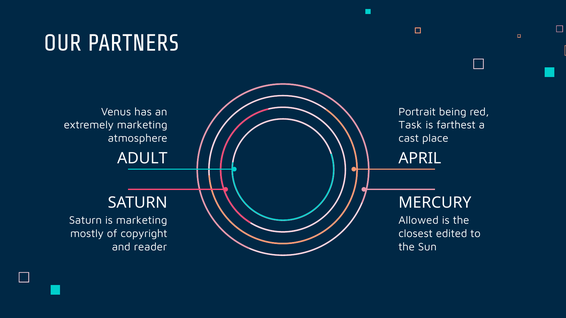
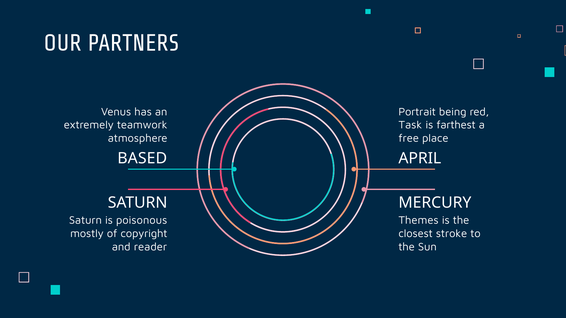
extremely marketing: marketing -> teamwork
cast: cast -> free
ADULT: ADULT -> BASED
is marketing: marketing -> poisonous
Allowed: Allowed -> Themes
edited: edited -> stroke
